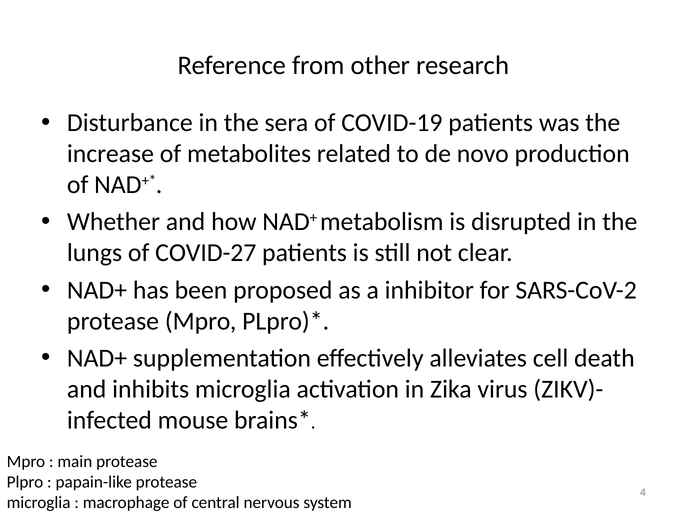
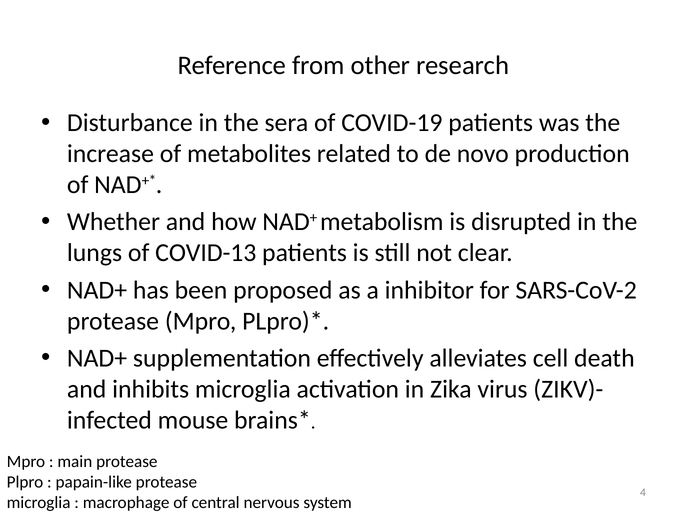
COVID-27: COVID-27 -> COVID-13
